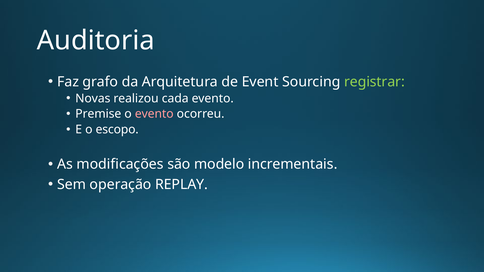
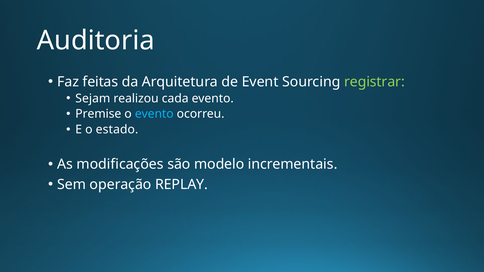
grafo: grafo -> feitas
Novas: Novas -> Sejam
evento at (154, 114) colour: pink -> light blue
escopo: escopo -> estado
